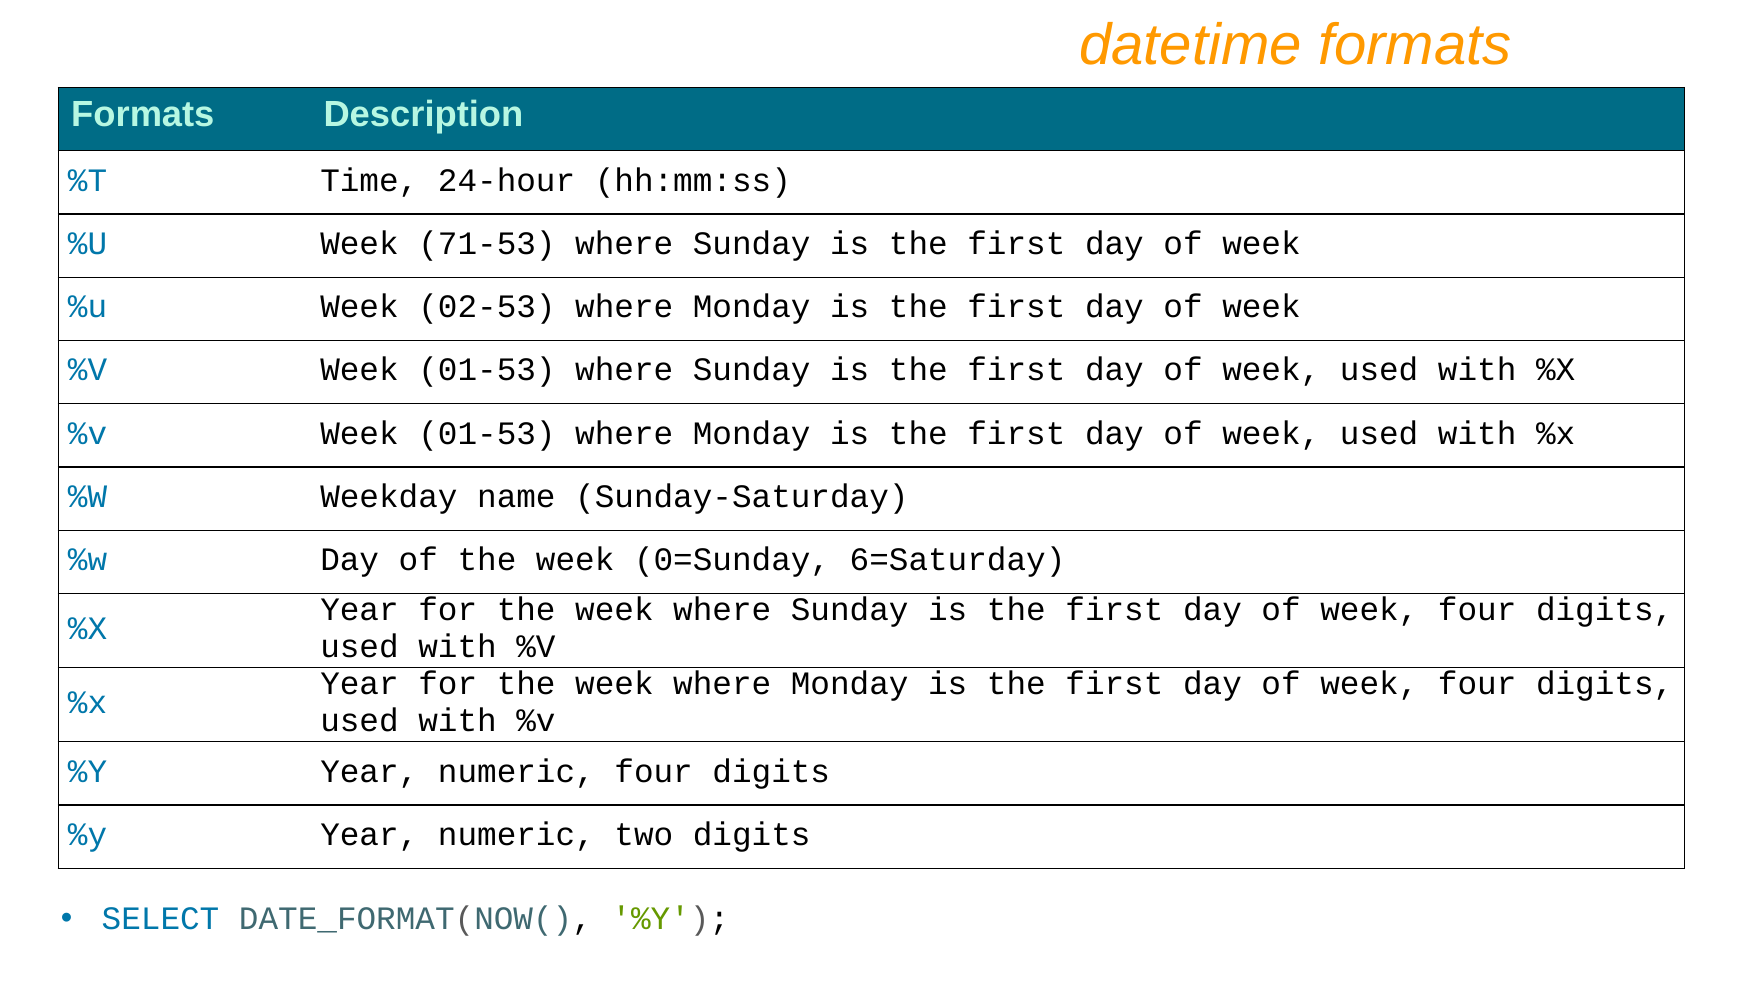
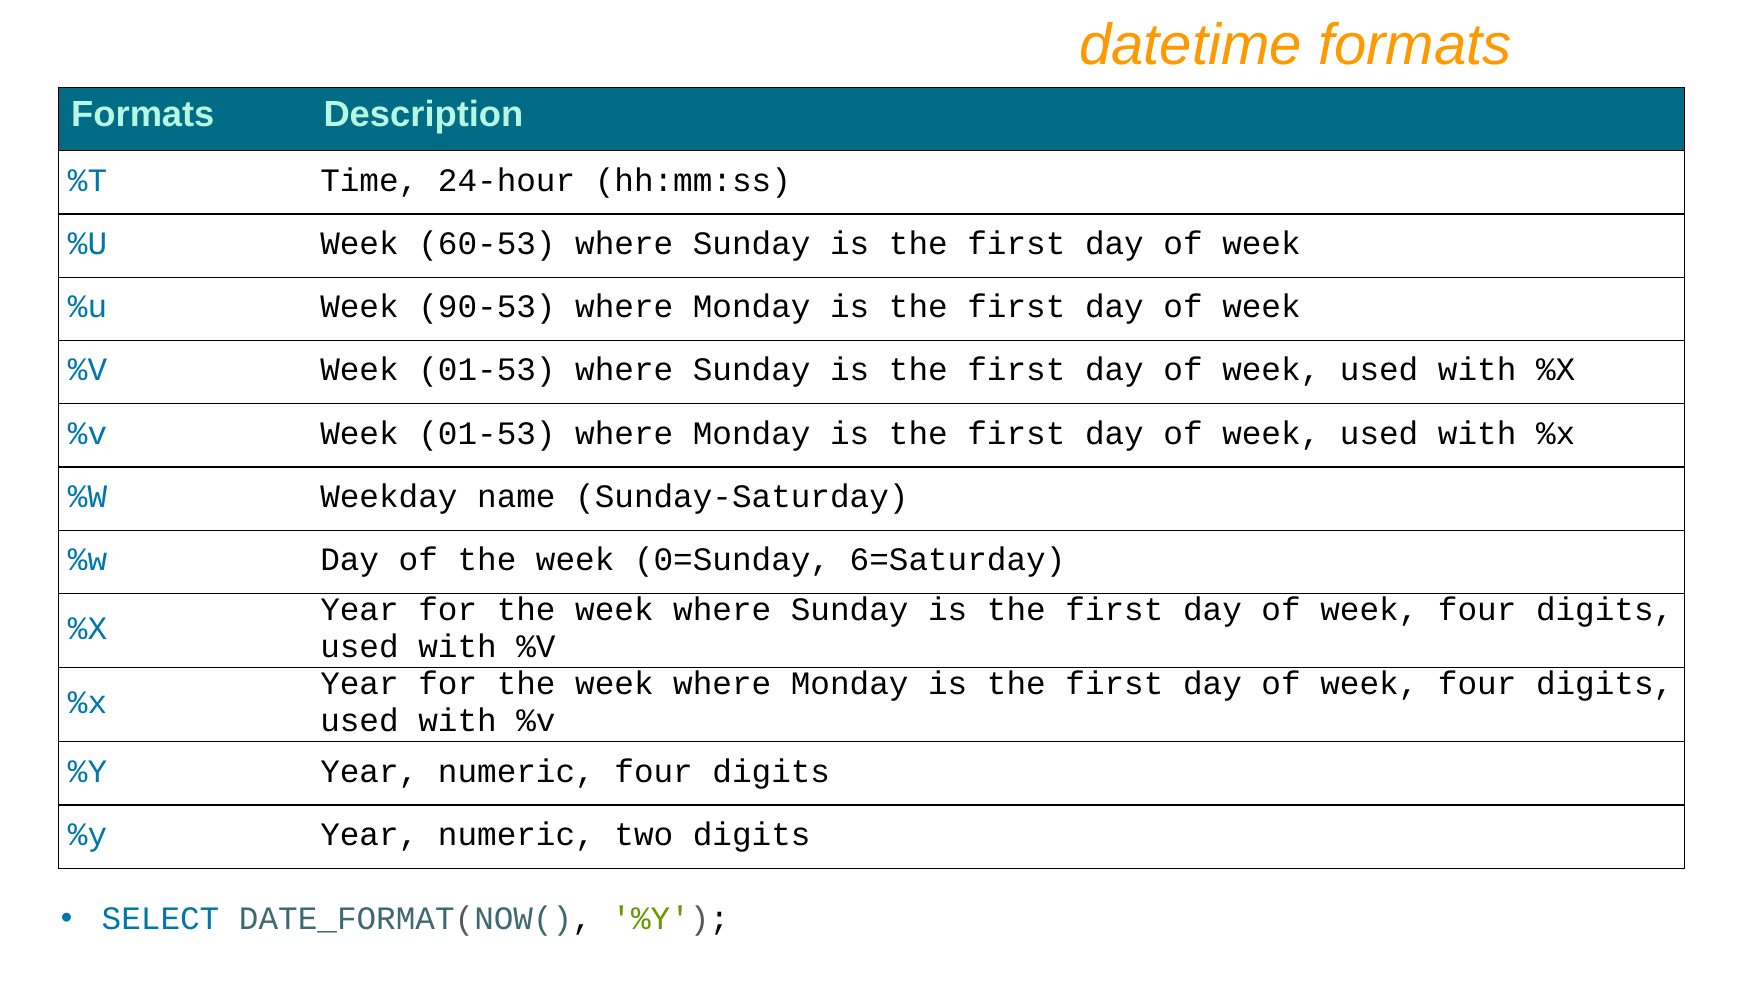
71-53: 71-53 -> 60-53
02-53: 02-53 -> 90-53
